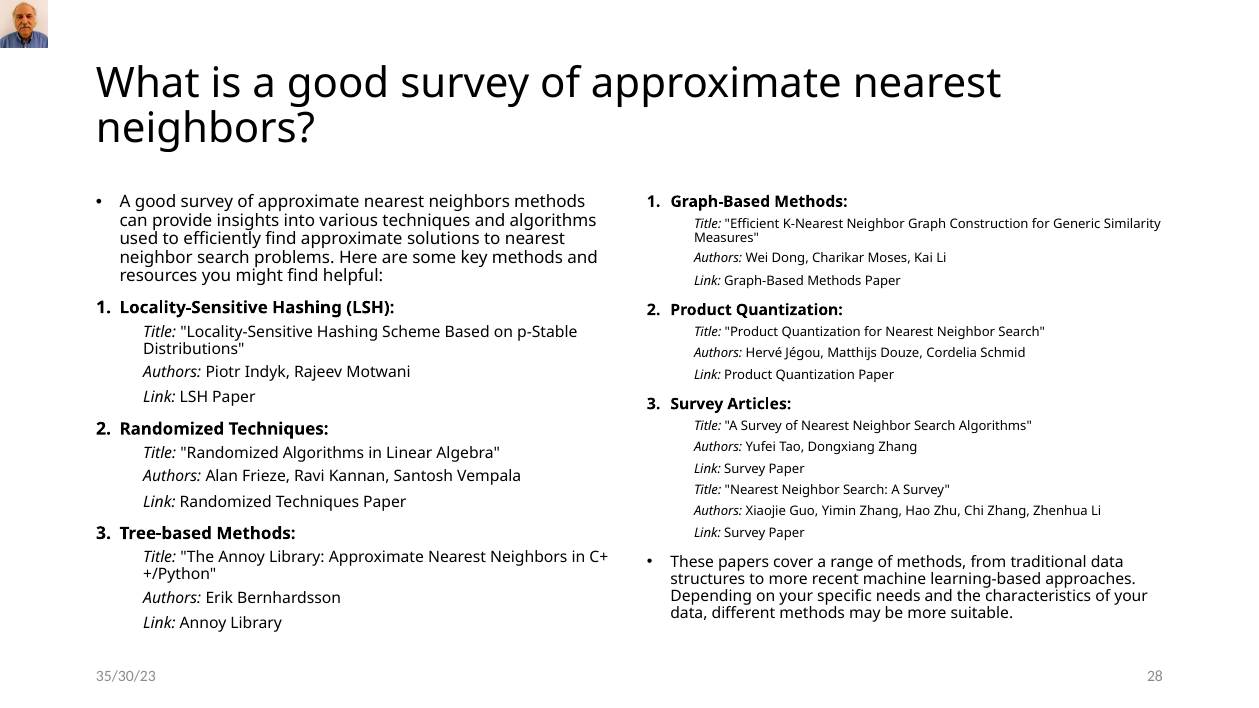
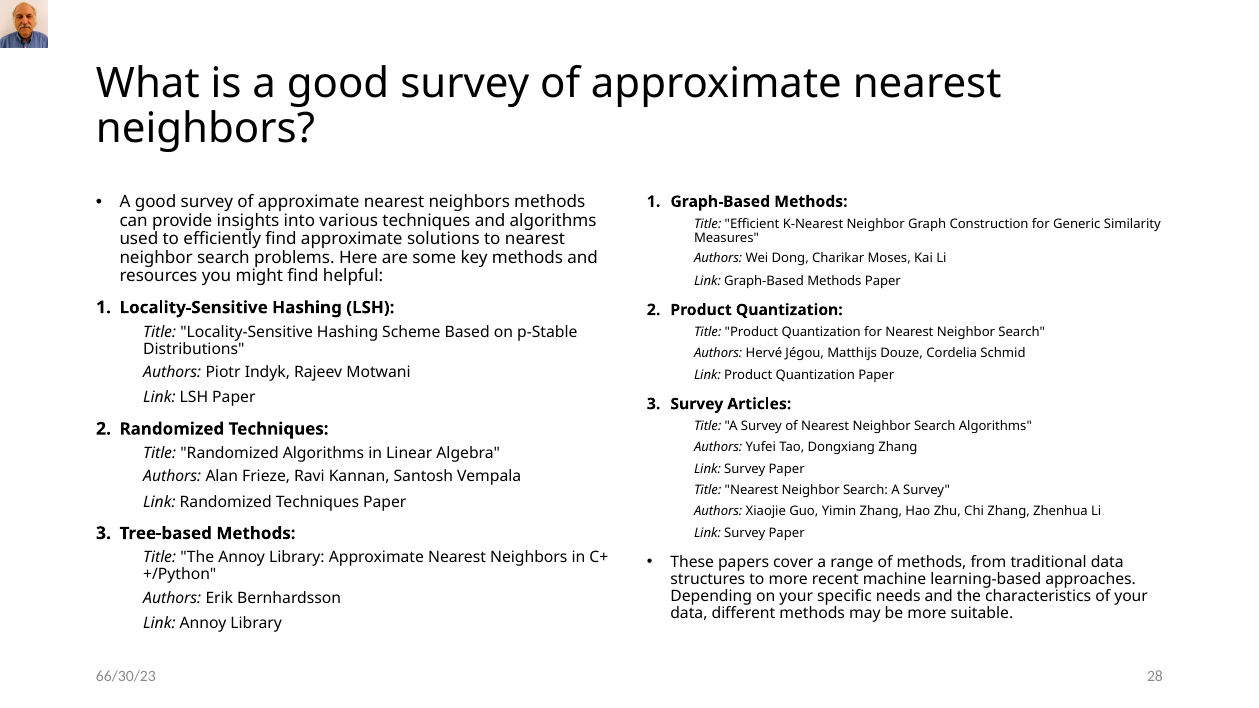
35/30/23: 35/30/23 -> 66/30/23
